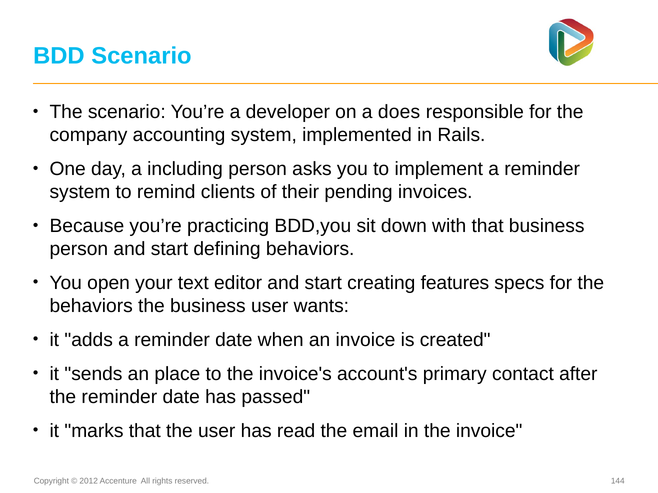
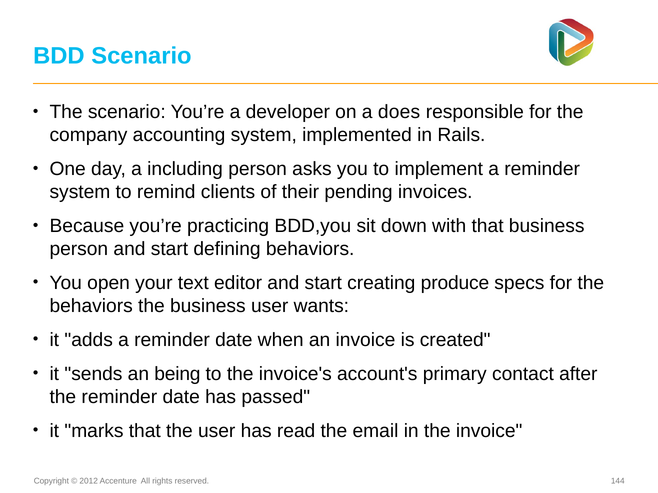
features: features -> produce
place: place -> being
